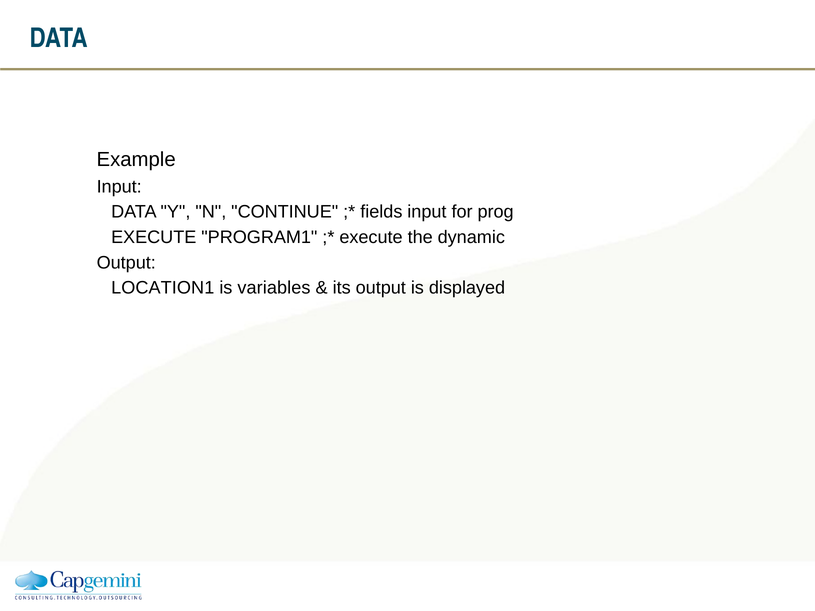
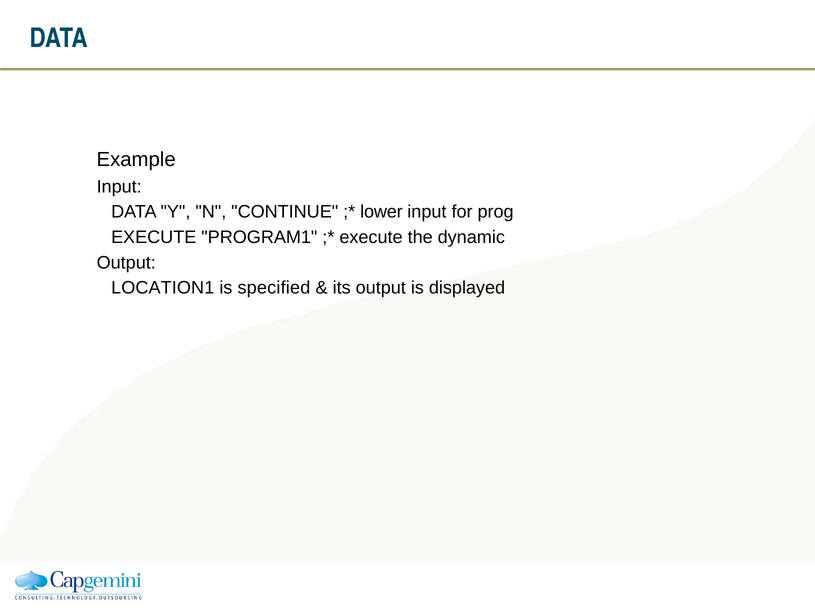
fields: fields -> lower
variables: variables -> specified
